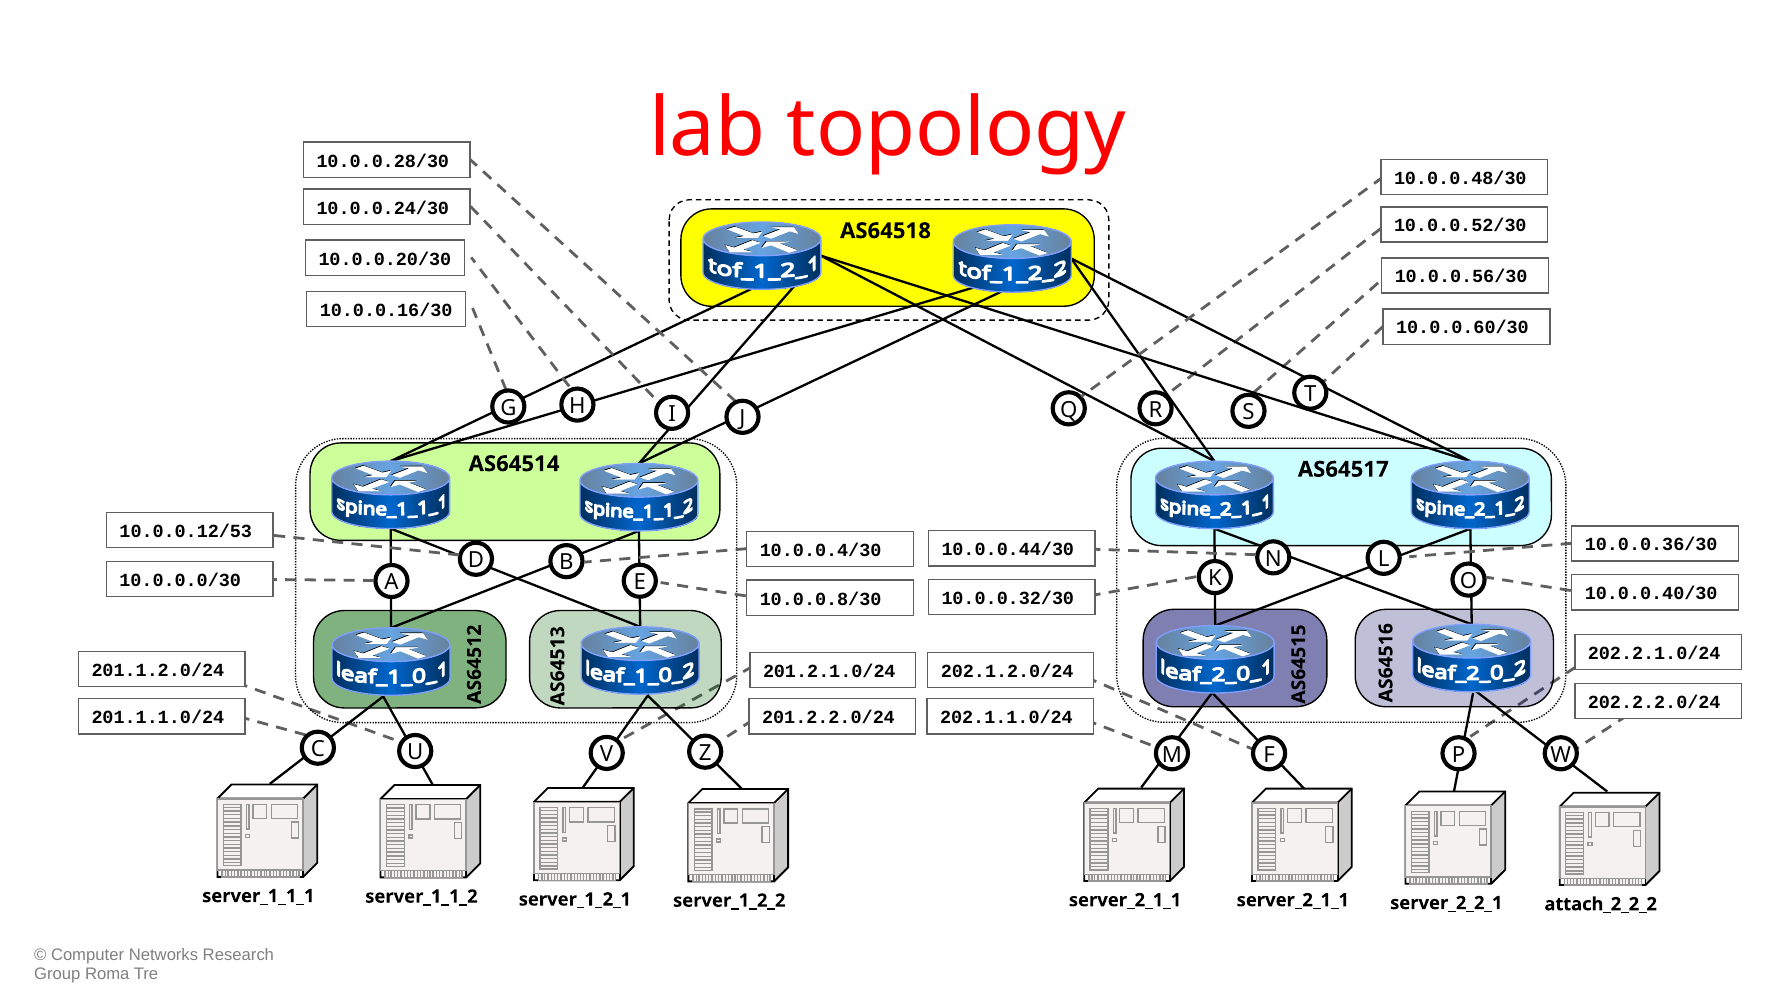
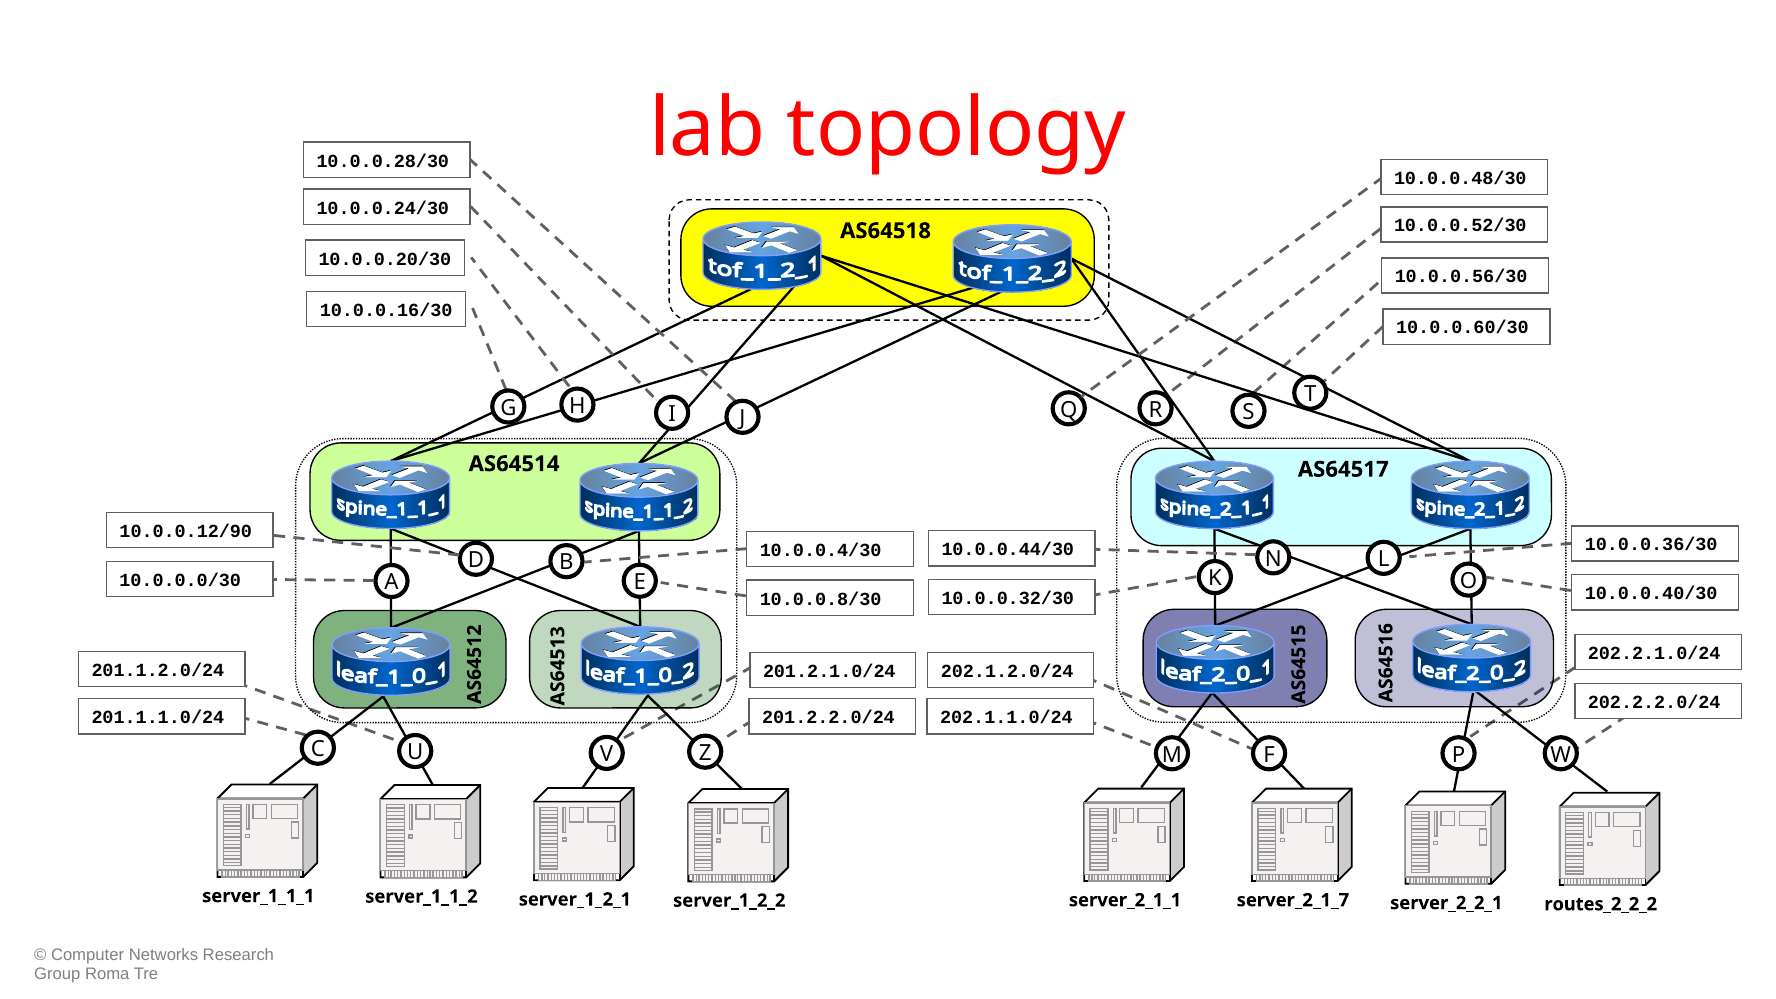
10.0.0.12/53: 10.0.0.12/53 -> 10.0.0.12/90
server_2_1_1 server_2_1_1: server_2_1_1 -> server_2_1_7
attach_2_2_2: attach_2_2_2 -> routes_2_2_2
